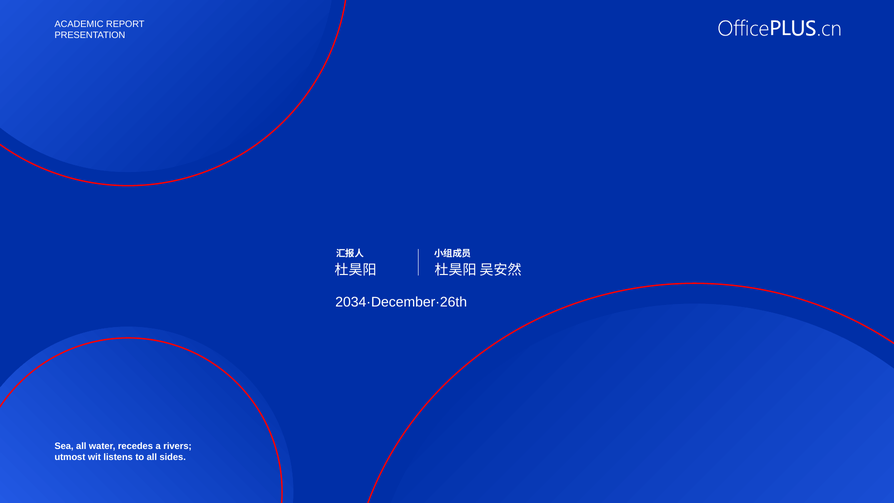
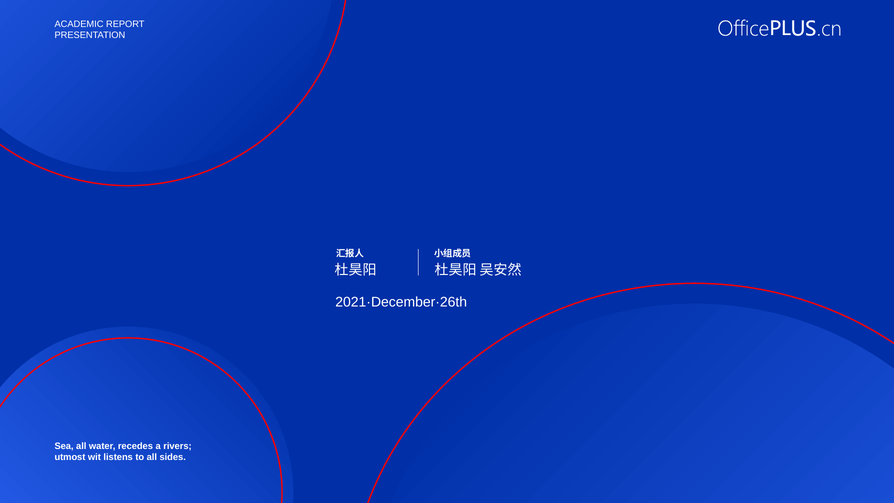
2034·December·26th: 2034·December·26th -> 2021·December·26th
